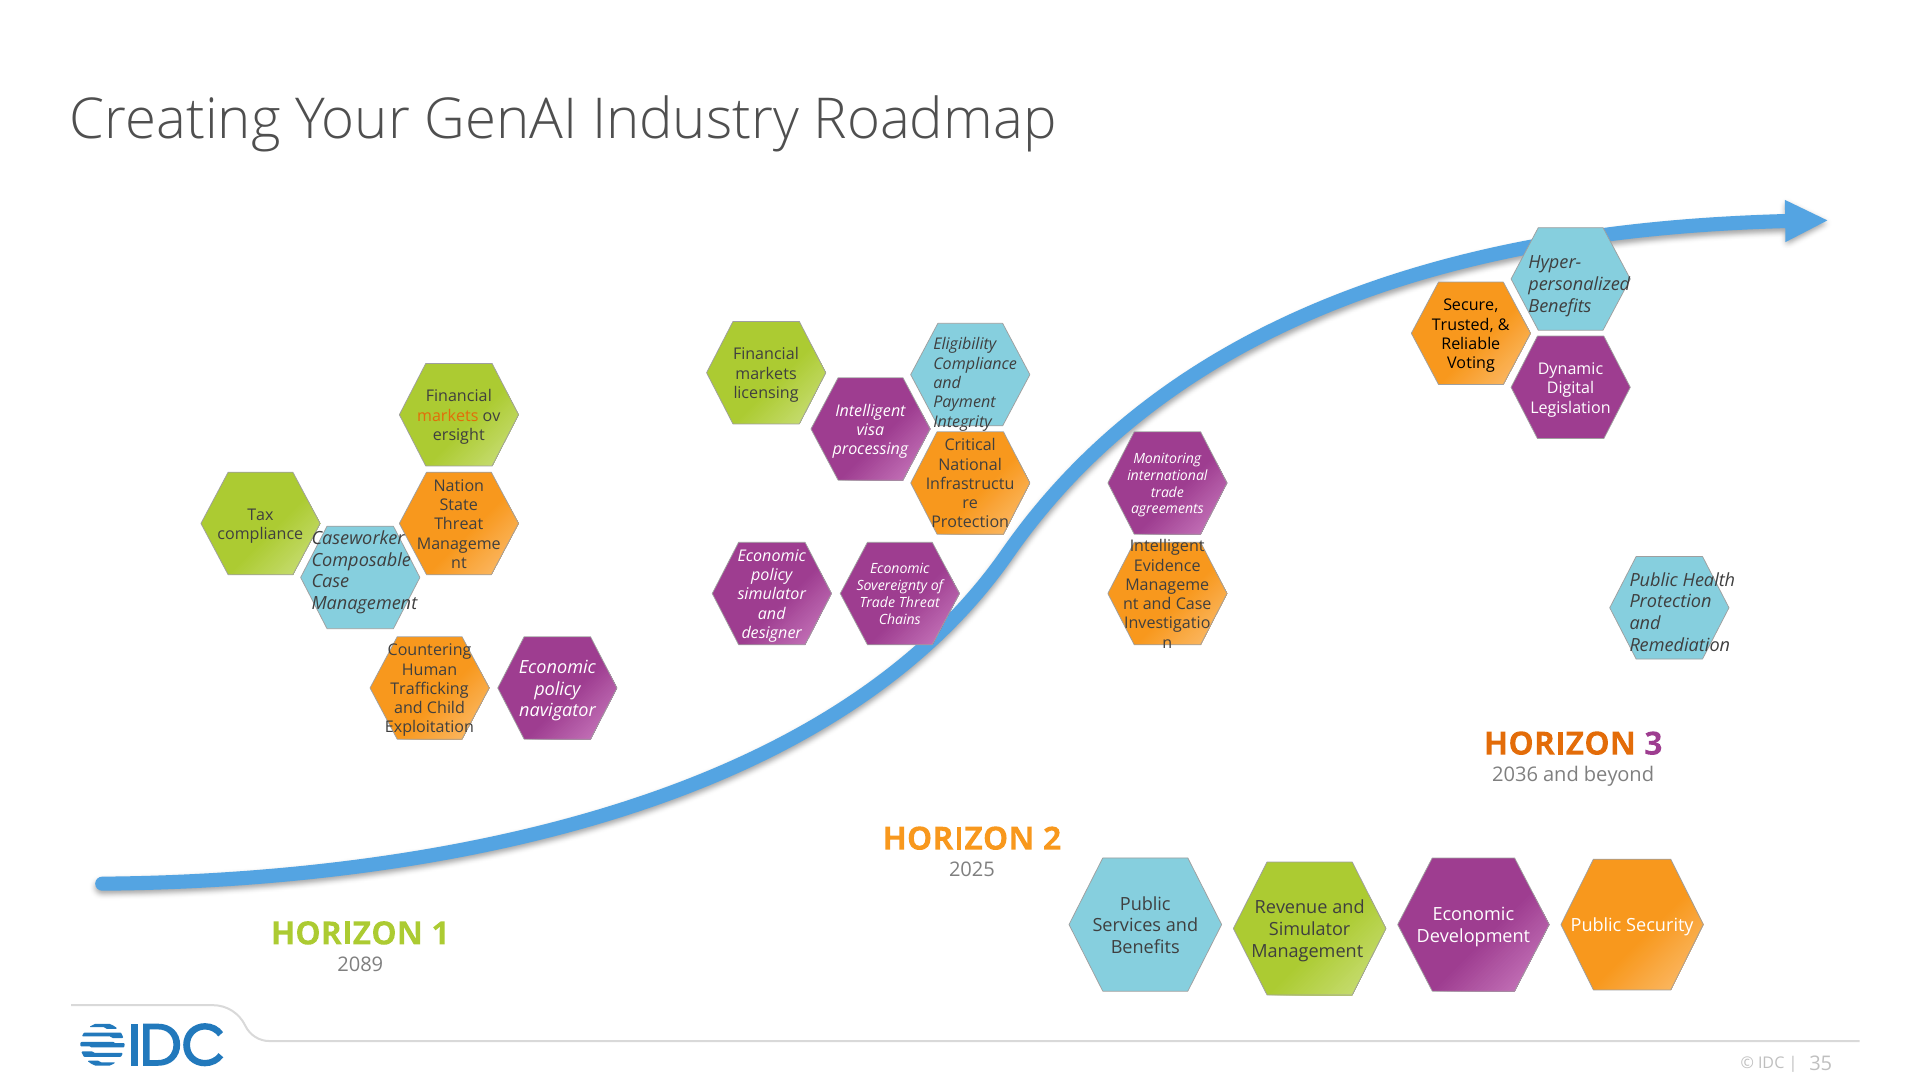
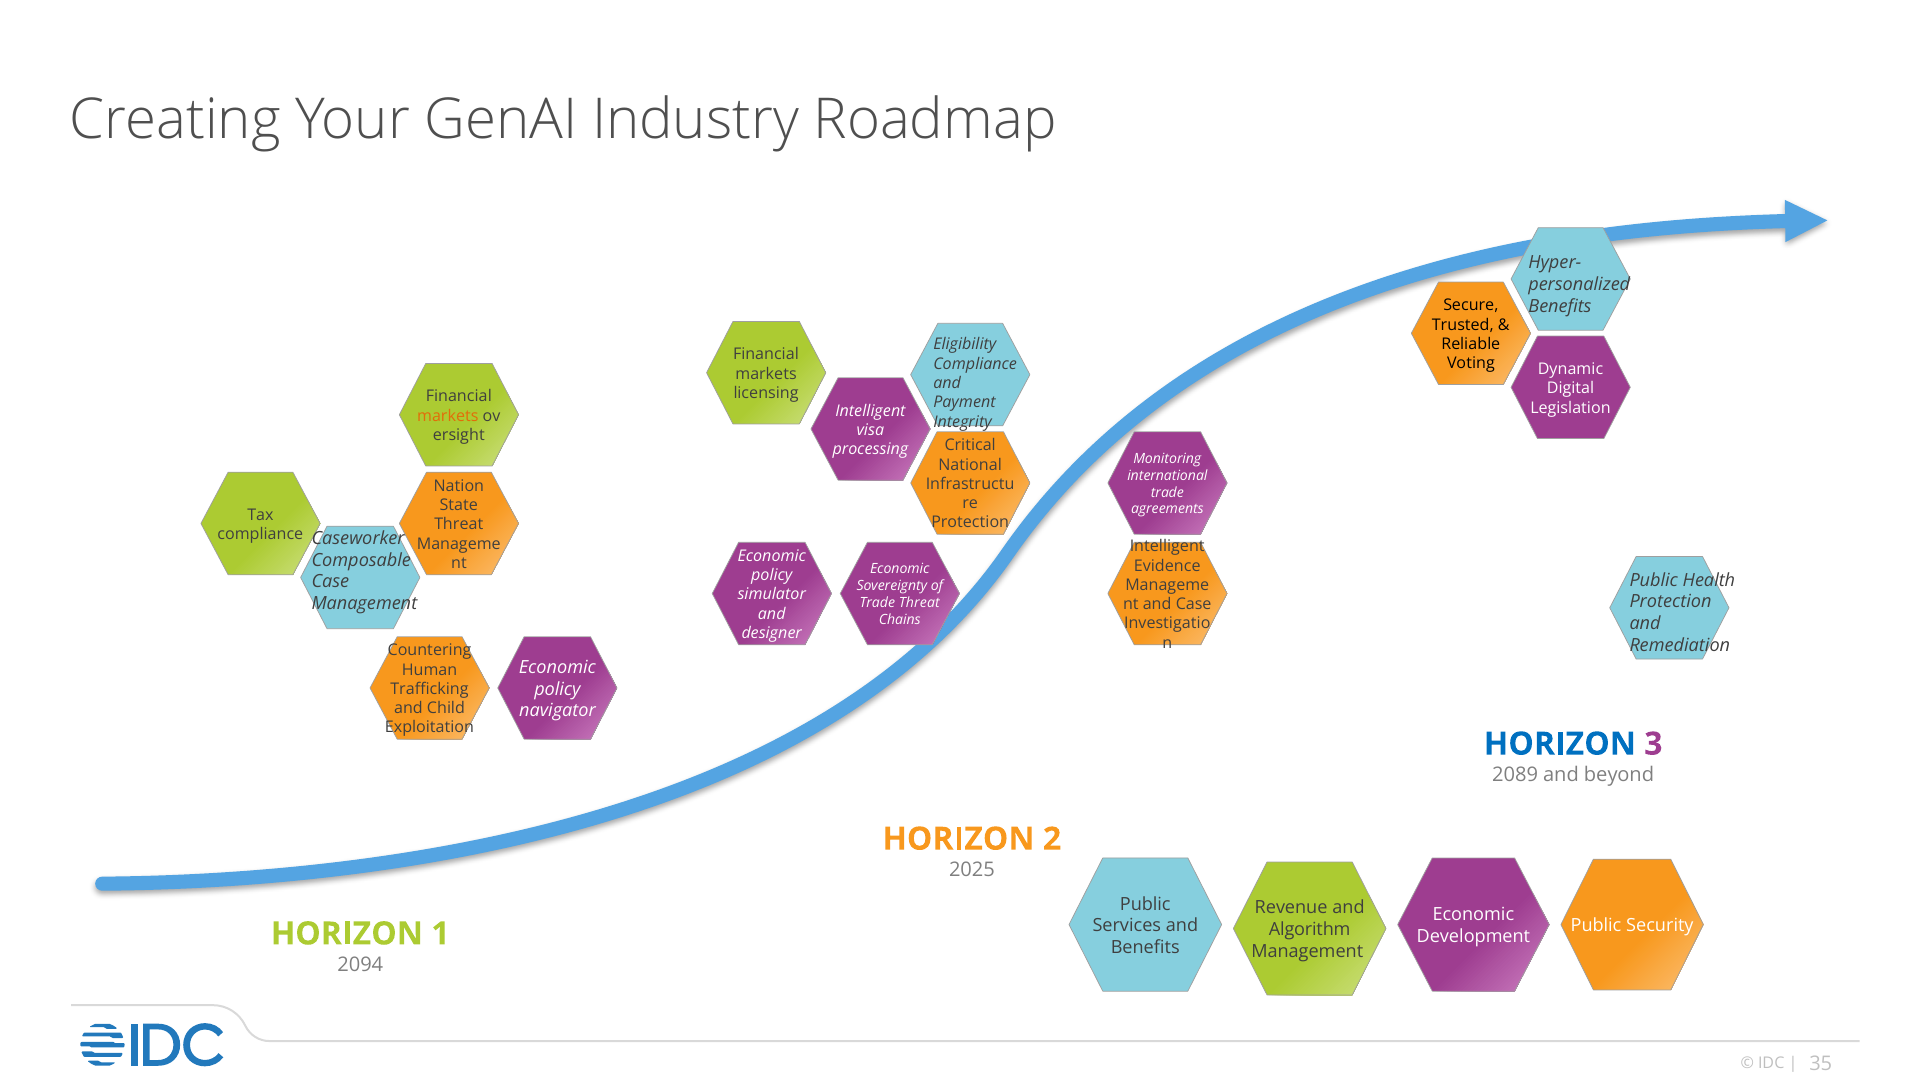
HORIZON at (1560, 744) colour: orange -> blue
2036: 2036 -> 2089
Simulator at (1310, 930): Simulator -> Algorithm
2089: 2089 -> 2094
